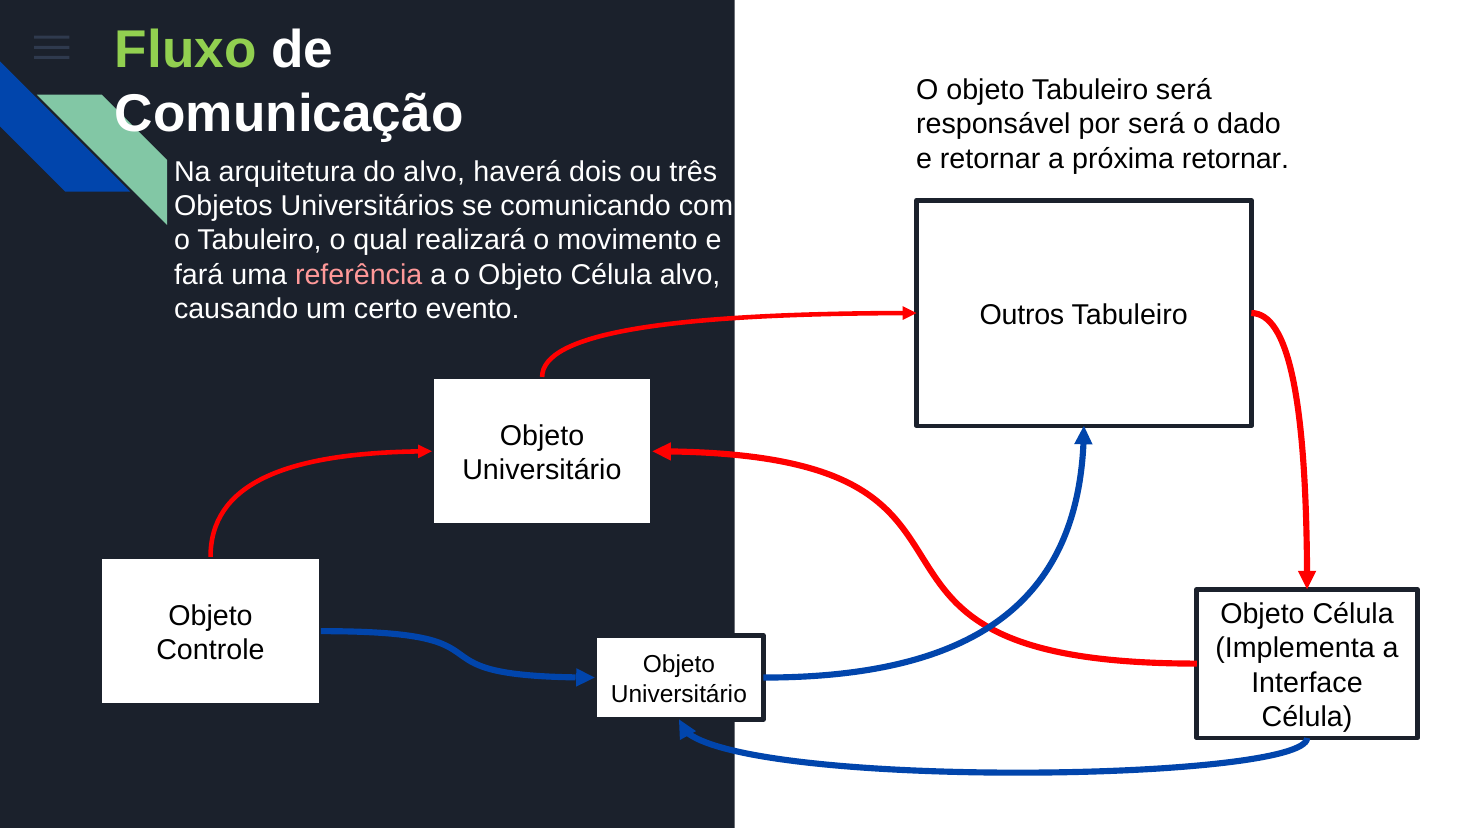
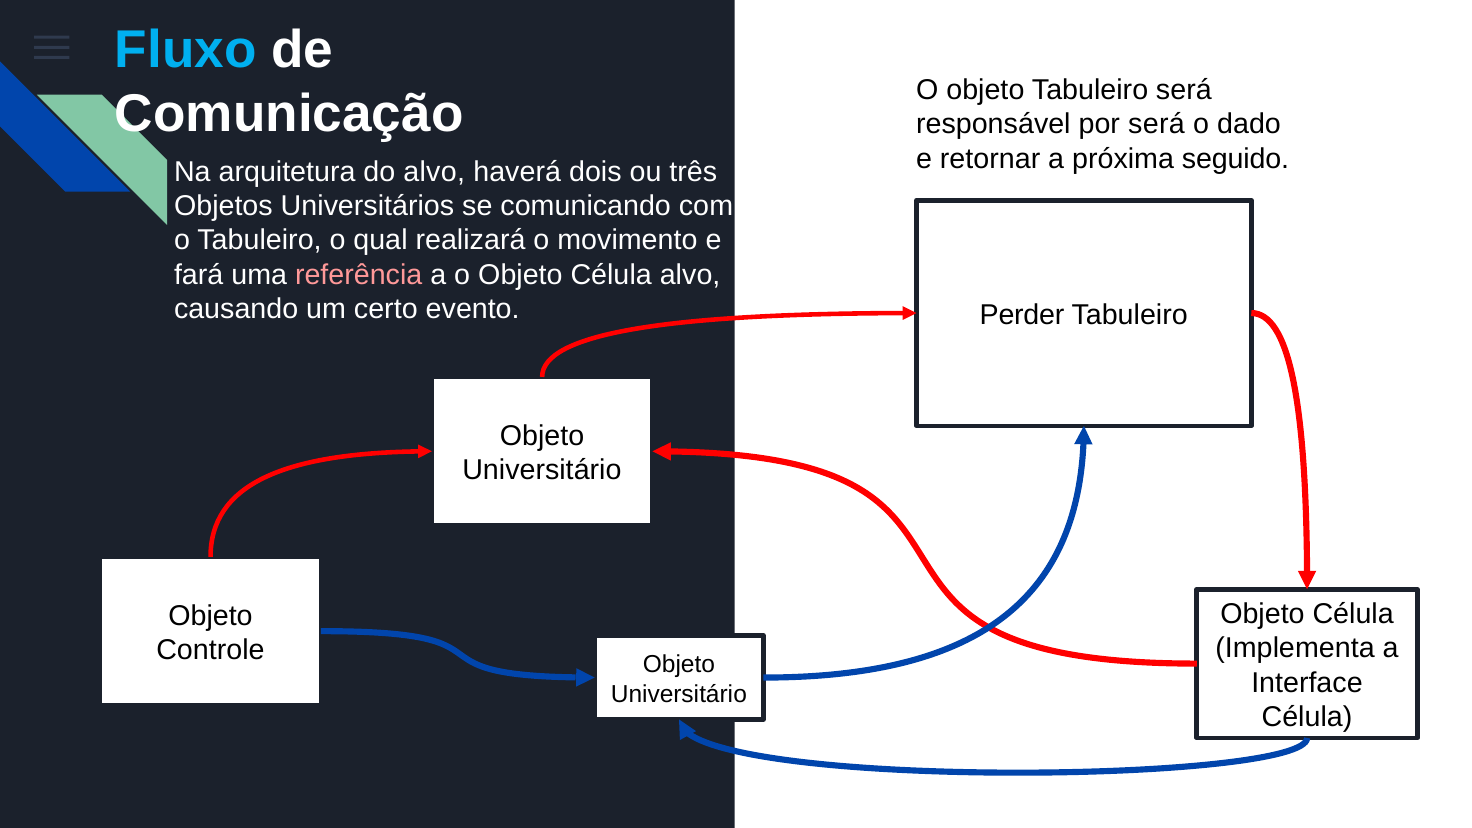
Fluxo colour: light green -> light blue
próxima retornar: retornar -> seguido
Outros: Outros -> Perder
